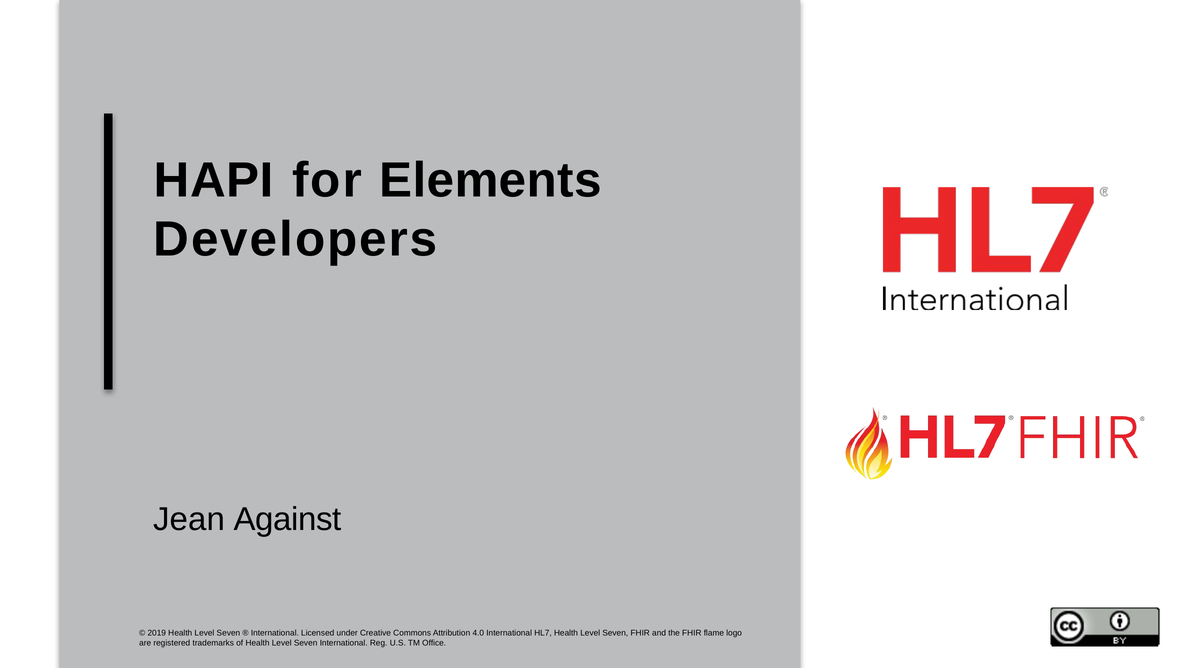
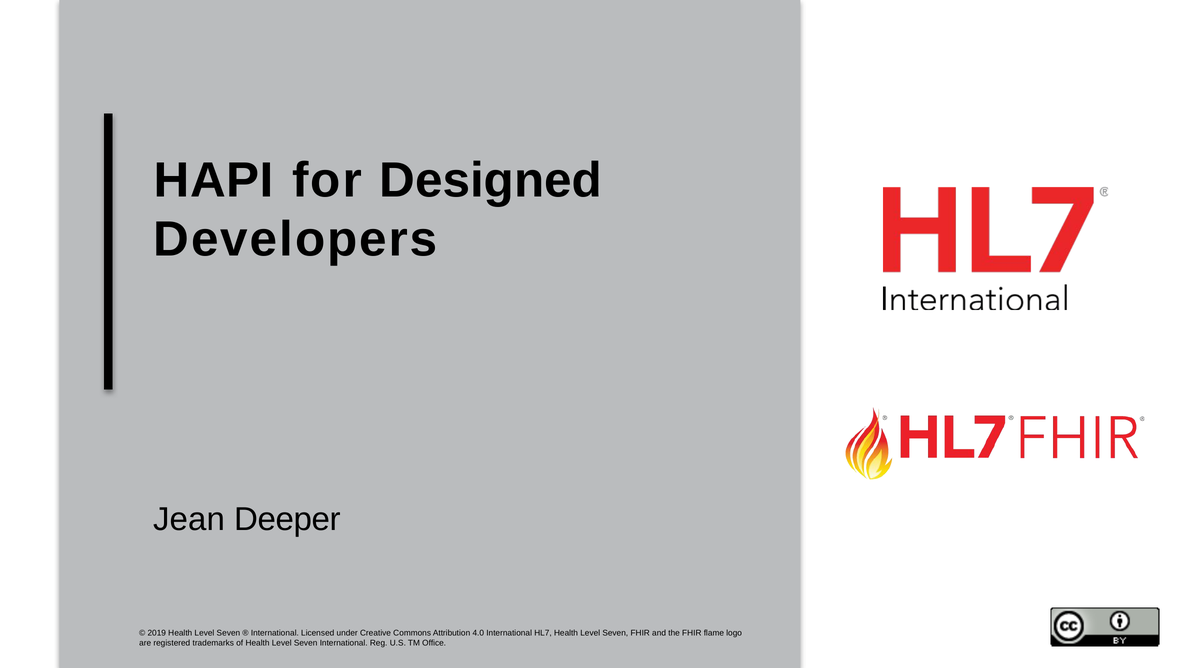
Elements: Elements -> Designed
Against: Against -> Deeper
